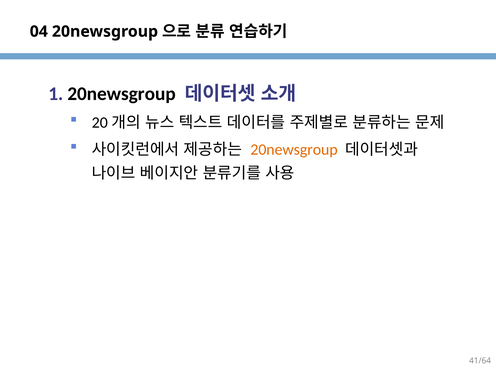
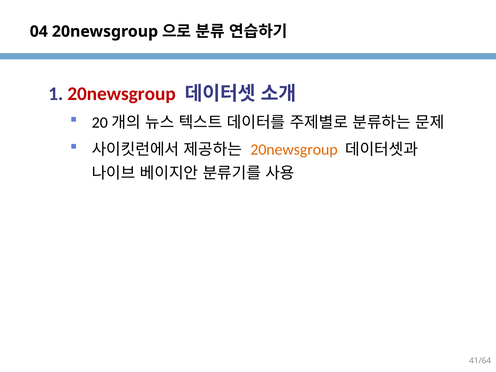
20newsgroup at (122, 94) colour: black -> red
